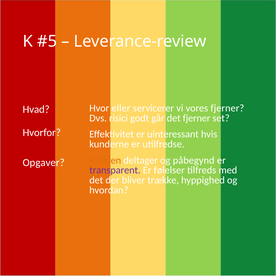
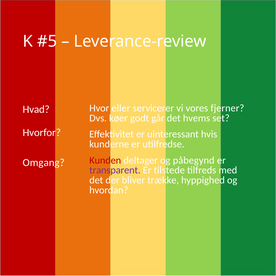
risici: risici -> køer
det fjerner: fjerner -> hvems
Kunden colour: orange -> red
Opgaver: Opgaver -> Omgang
følelser: følelser -> tilstede
